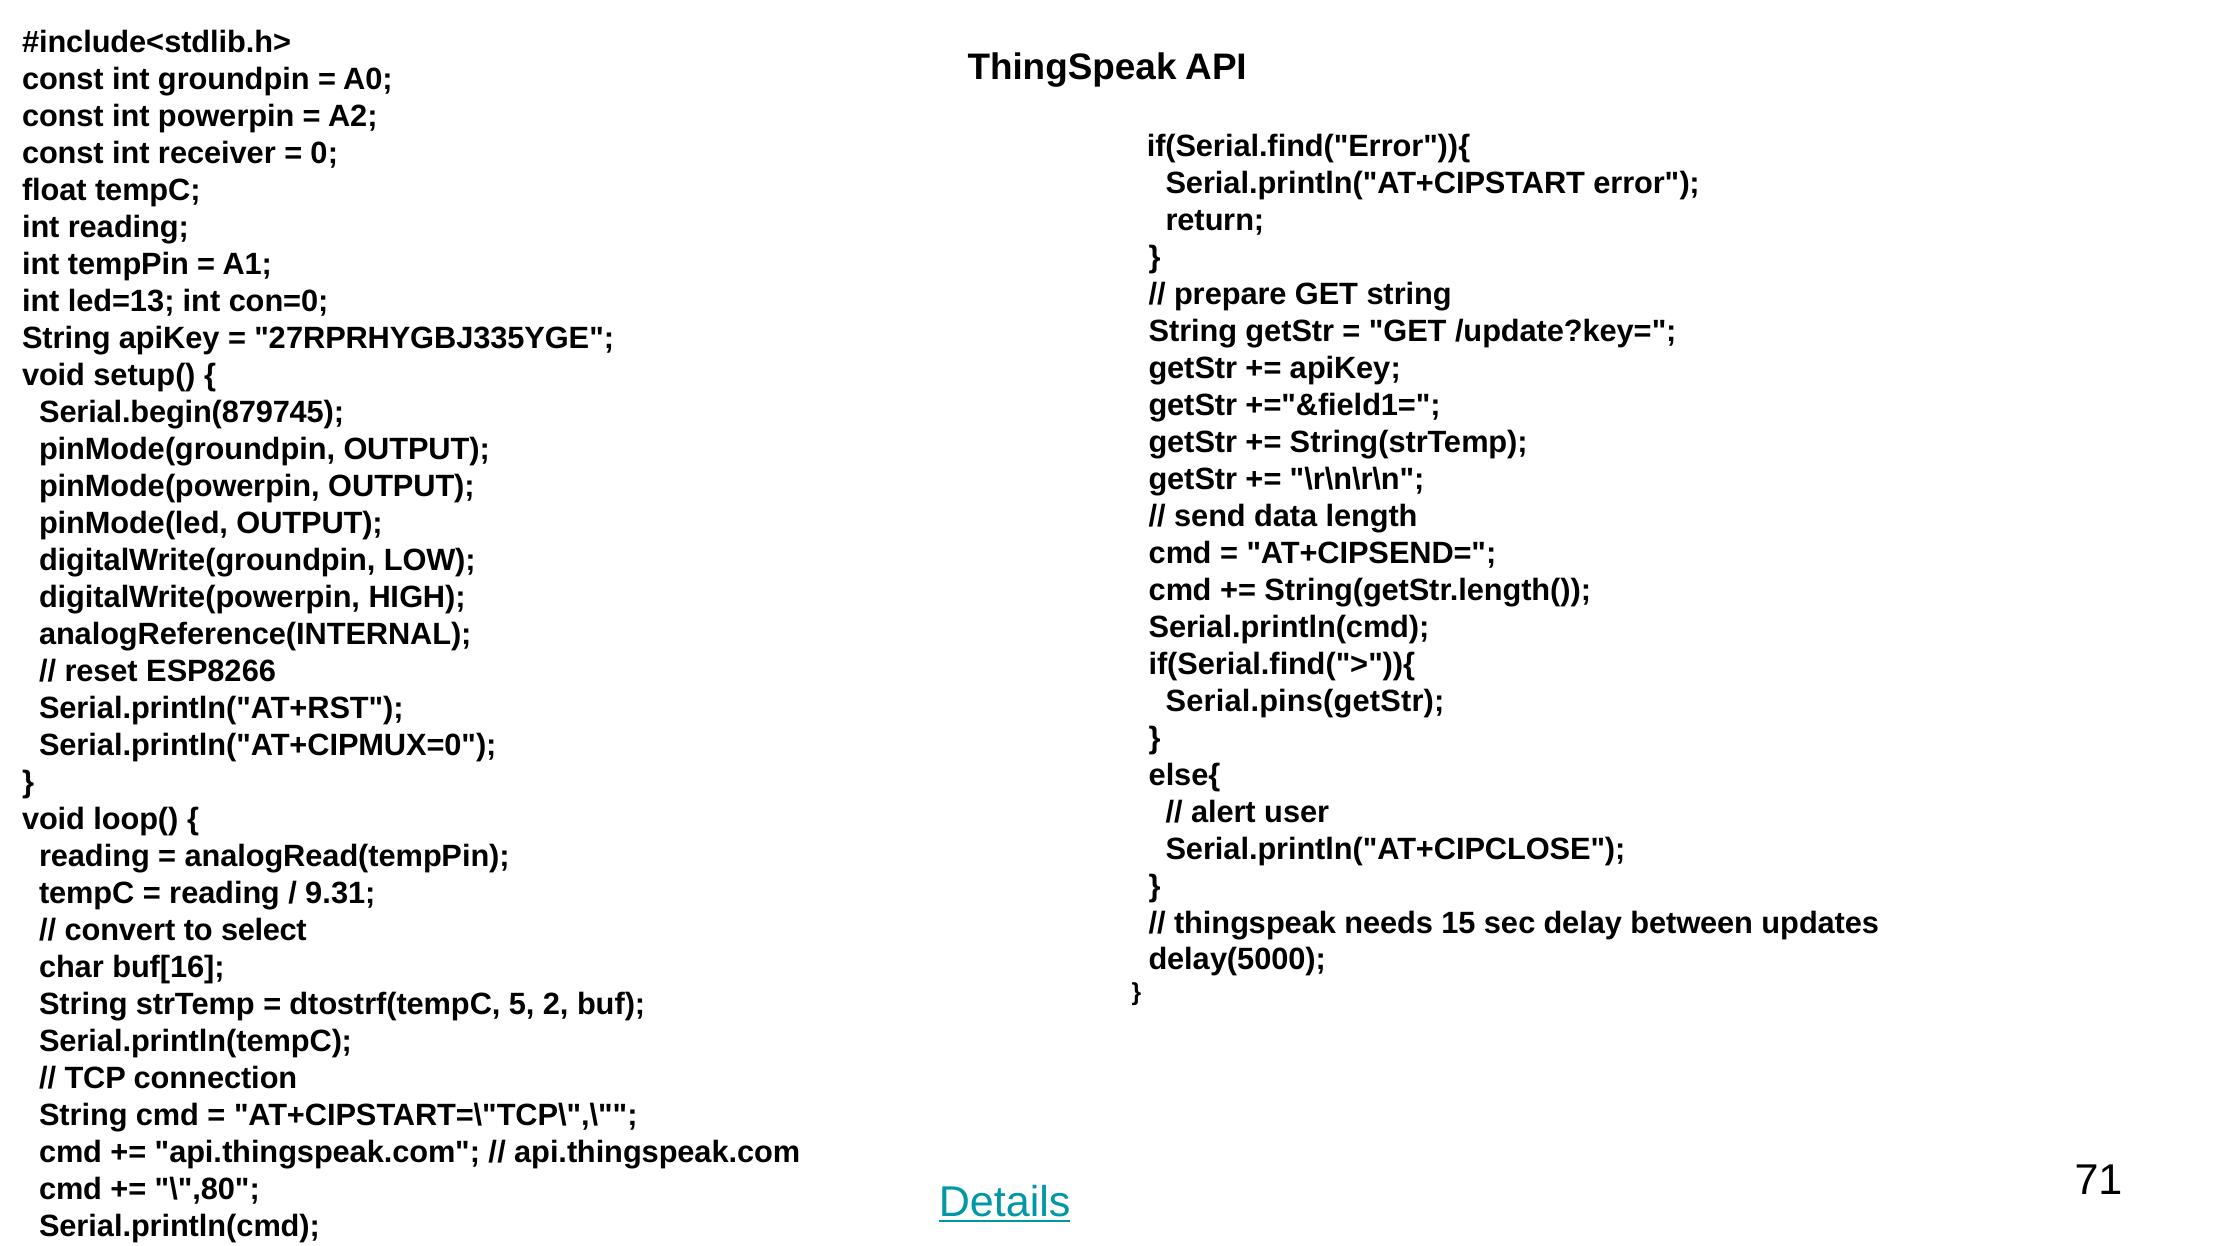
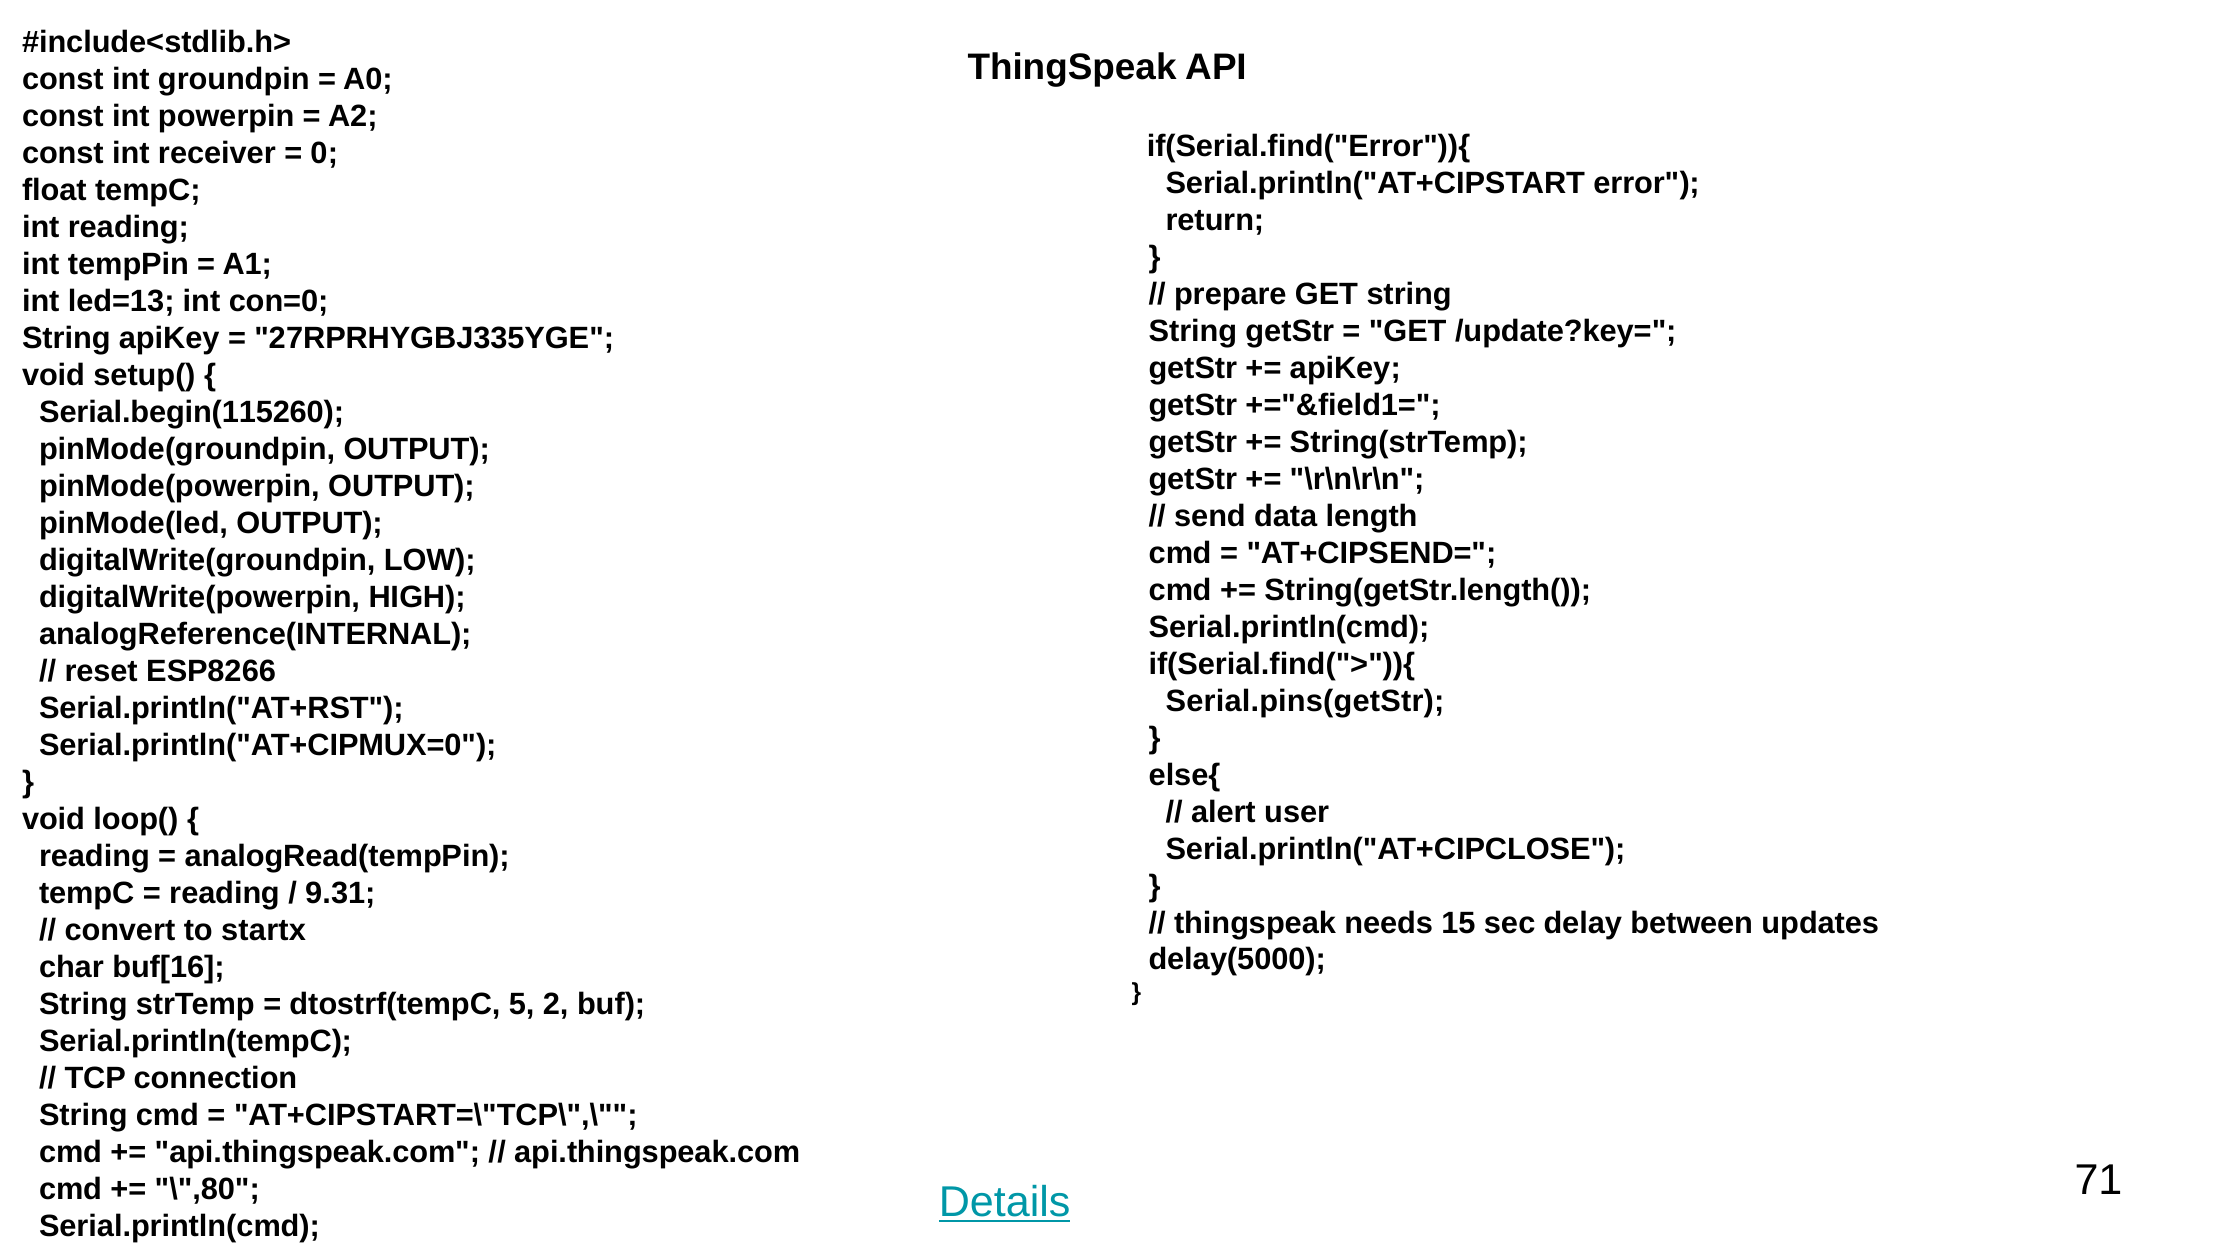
Serial.begin(879745: Serial.begin(879745 -> Serial.begin(115260
select: select -> startx
